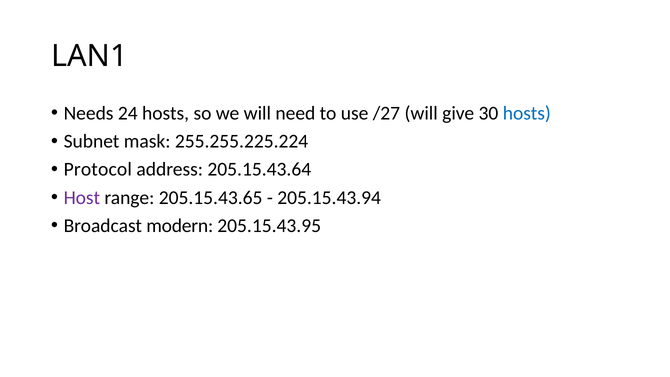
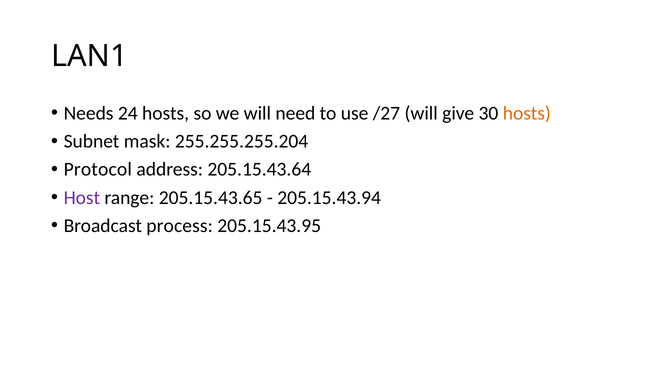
hosts at (527, 113) colour: blue -> orange
255.255.225.224: 255.255.225.224 -> 255.255.255.204
modern: modern -> process
